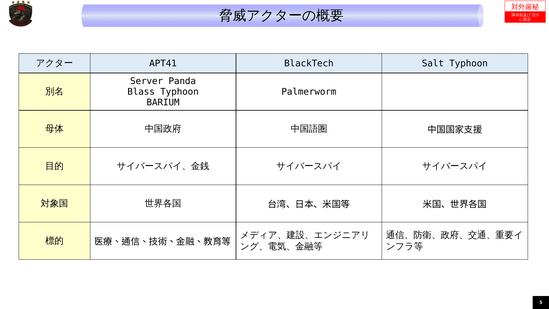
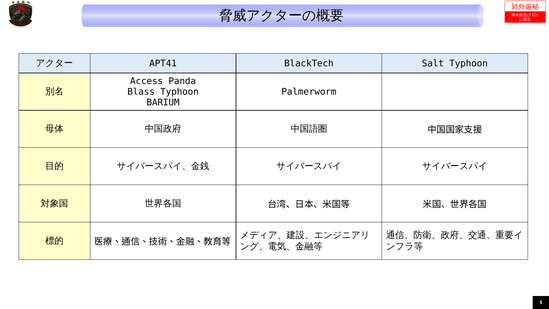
Server: Server -> Access
